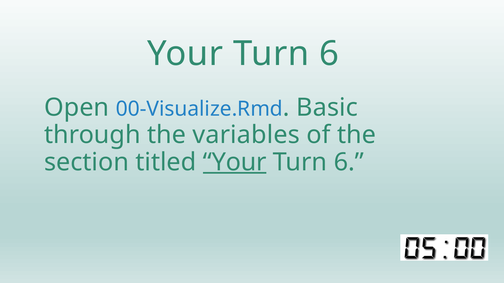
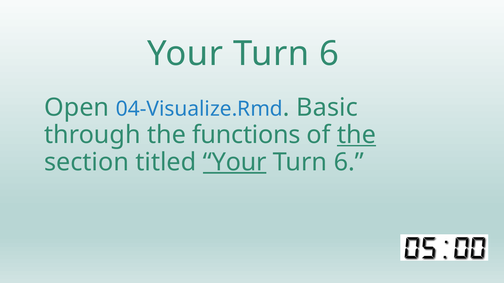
00-Visualize.Rmd: 00-Visualize.Rmd -> 04-Visualize.Rmd
variables: variables -> functions
the at (356, 135) underline: none -> present
